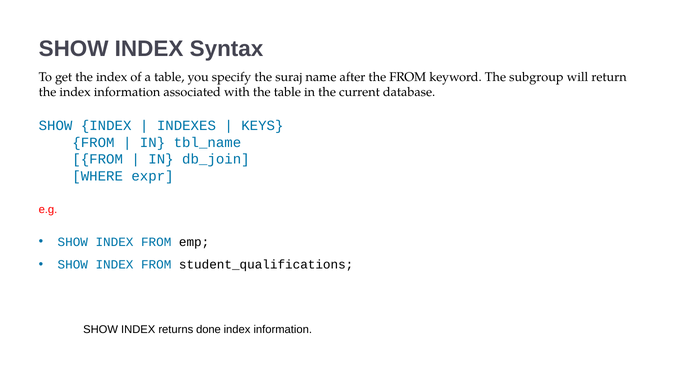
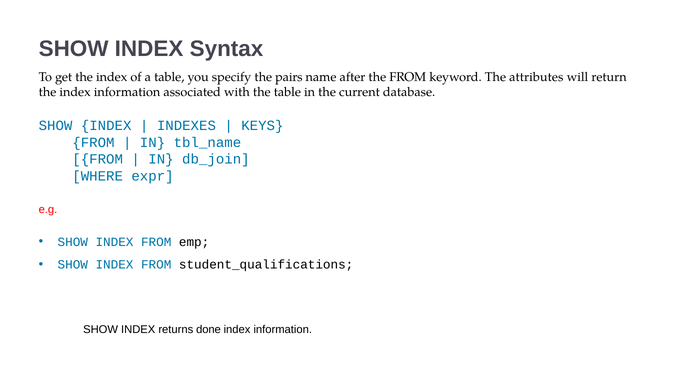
suraj: suraj -> pairs
subgroup: subgroup -> attributes
